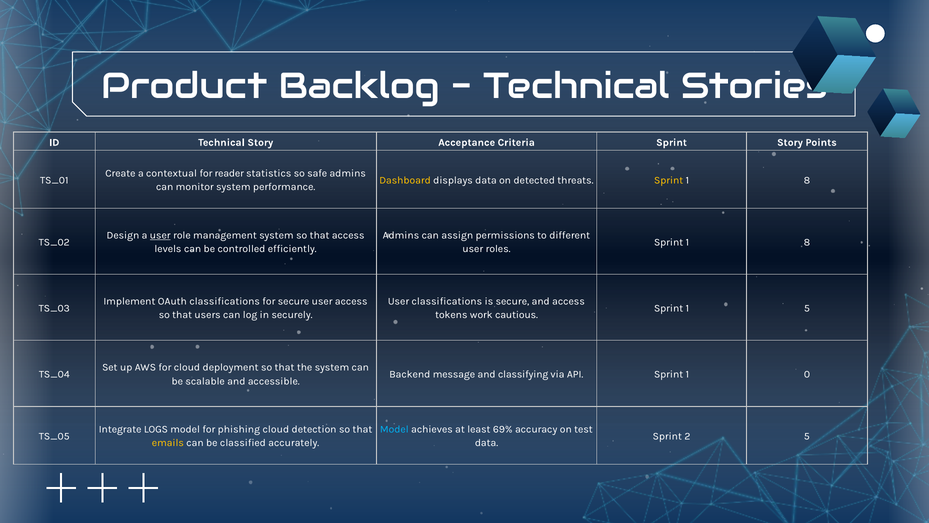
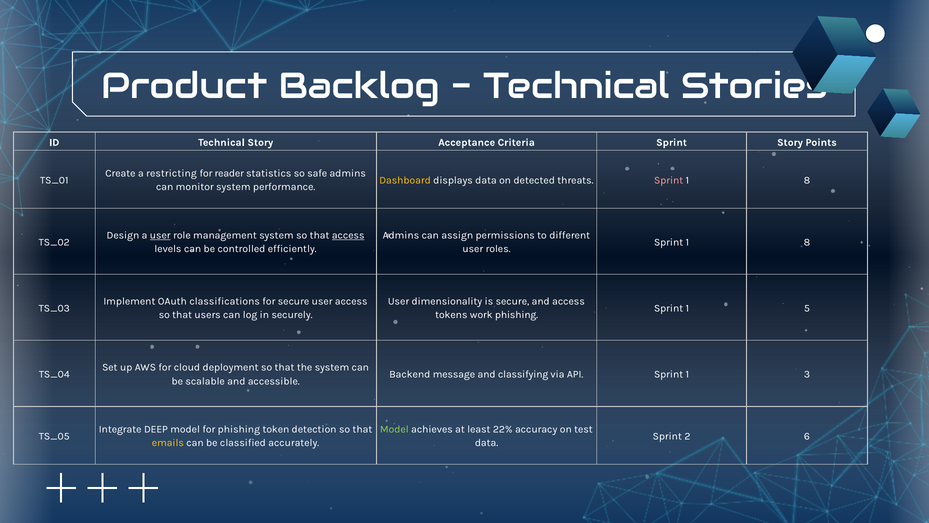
contextual: contextual -> restricting
Sprint at (669, 180) colour: yellow -> pink
access at (348, 235) underline: none -> present
User classifications: classifications -> dimensionality
work cautious: cautious -> phishing
0: 0 -> 3
LOGS: LOGS -> DEEP
phishing cloud: cloud -> token
Model at (394, 429) colour: light blue -> light green
69%: 69% -> 22%
2 5: 5 -> 6
